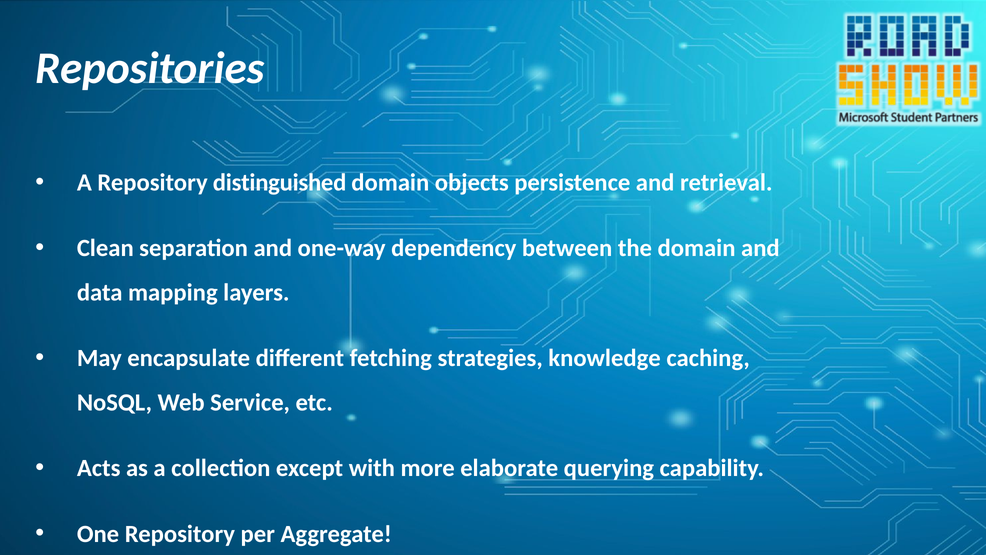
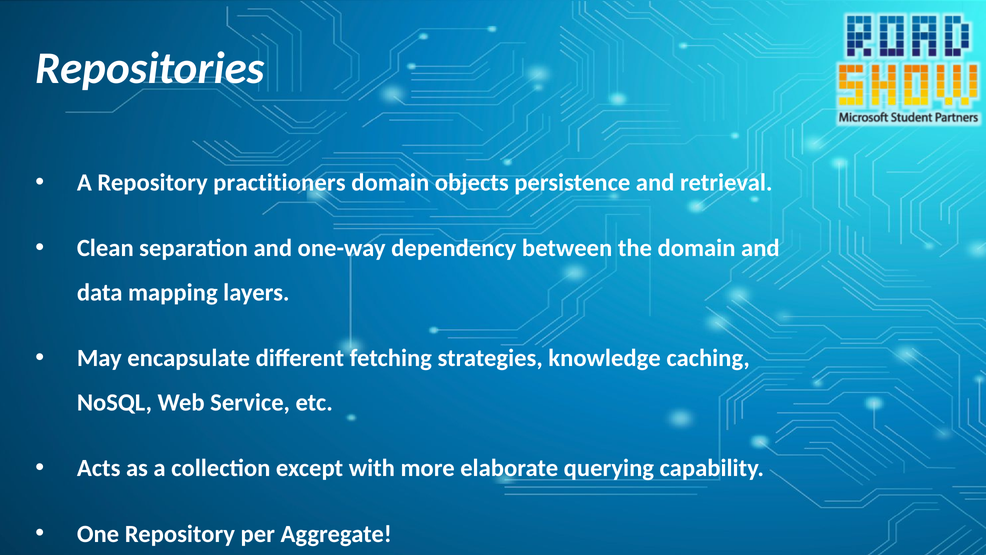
distinguished: distinguished -> practitioners
